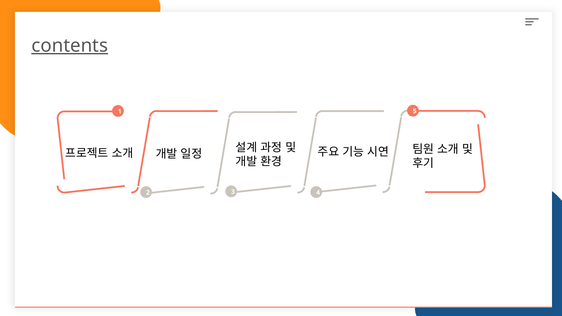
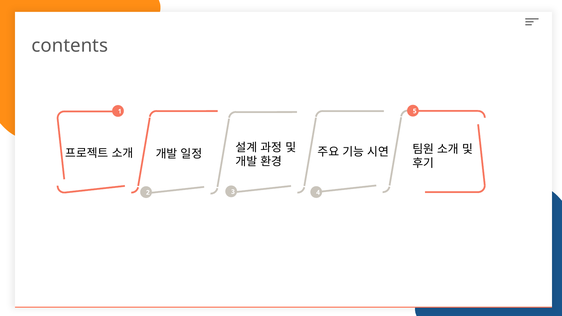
contents underline: present -> none
